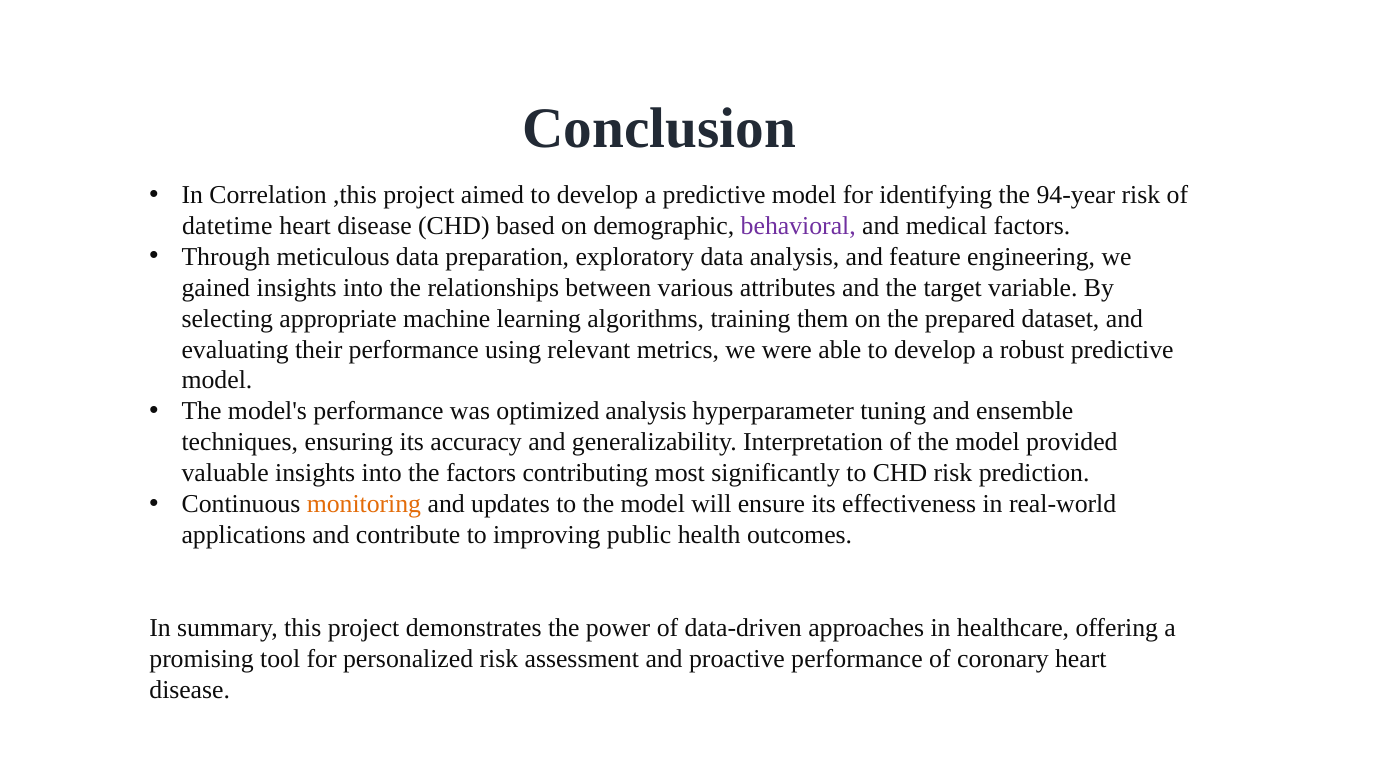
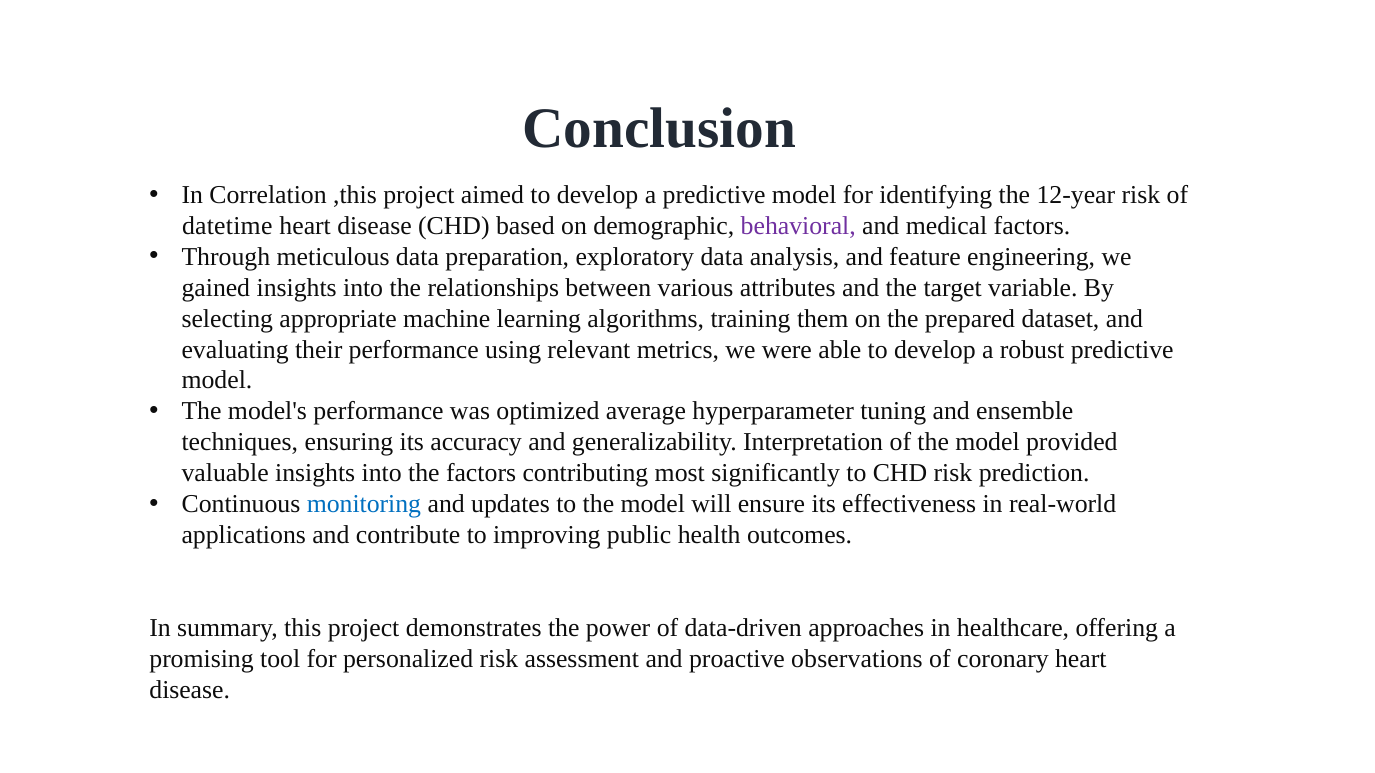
94-year: 94-year -> 12-year
optimized analysis: analysis -> average
monitoring colour: orange -> blue
proactive performance: performance -> observations
